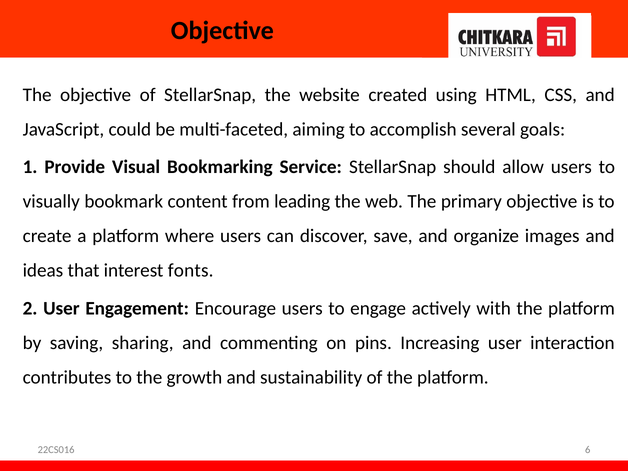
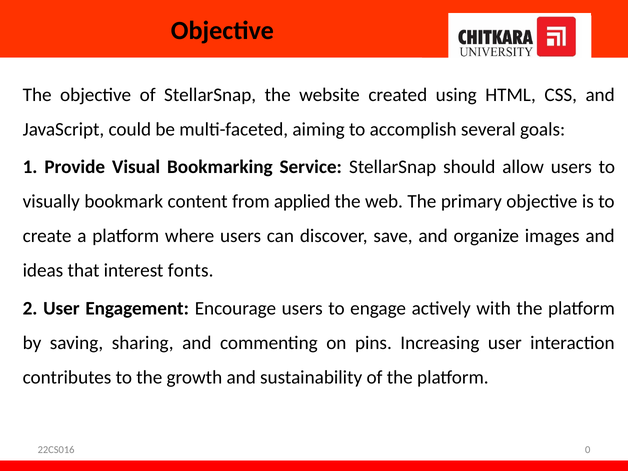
leading: leading -> applied
6: 6 -> 0
